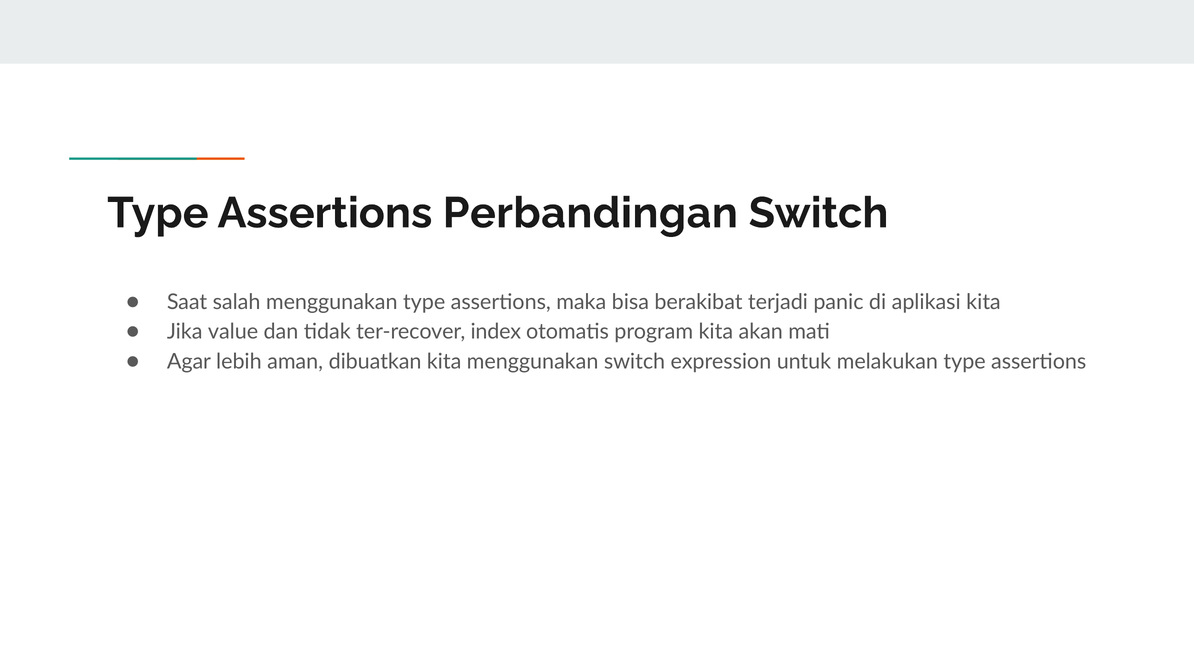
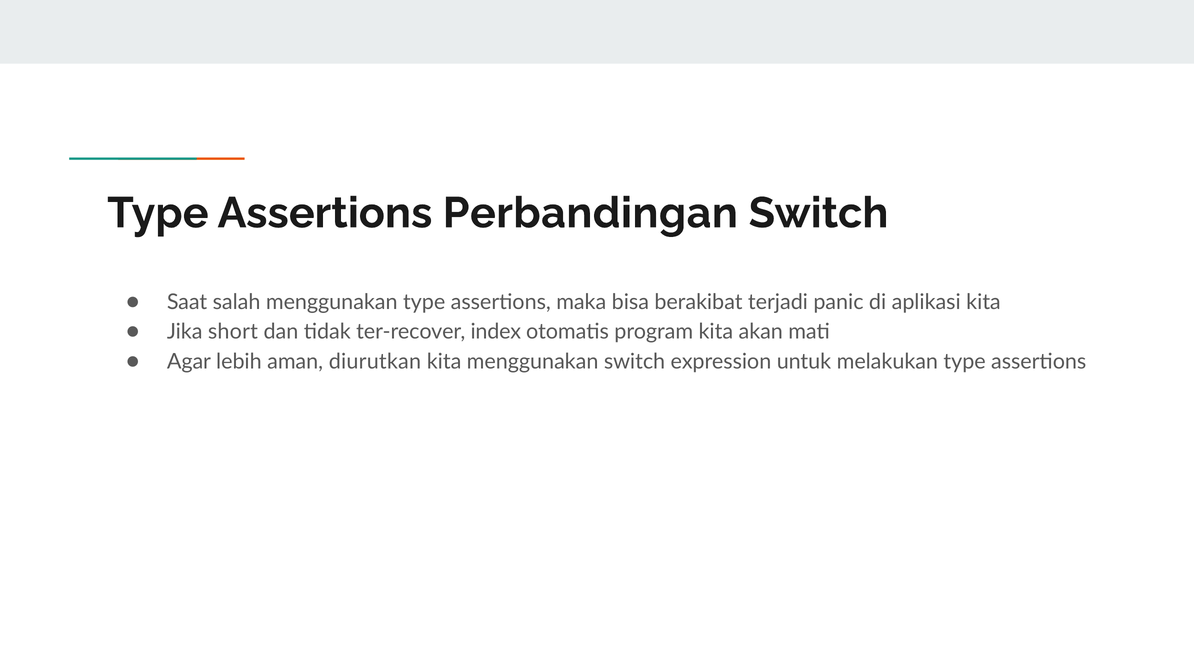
value: value -> short
dibuatkan: dibuatkan -> diurutkan
